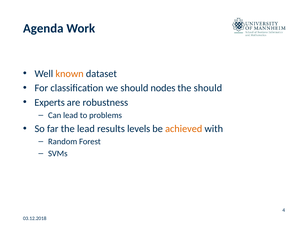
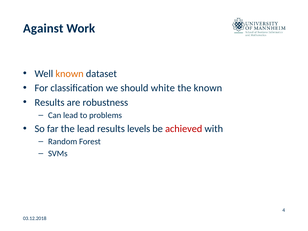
Agenda: Agenda -> Against
nodes: nodes -> white
the should: should -> known
Experts at (50, 102): Experts -> Results
achieved colour: orange -> red
